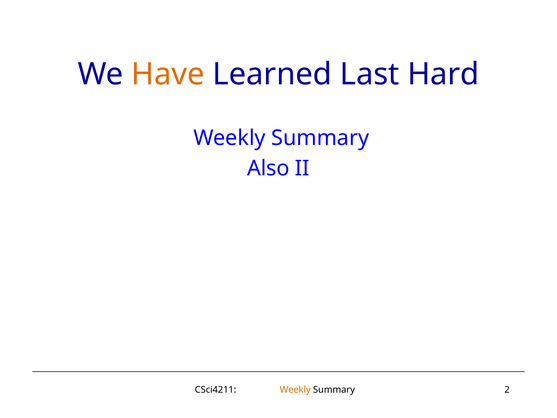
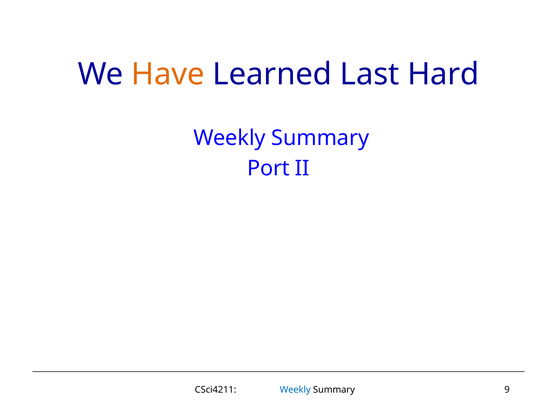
Also: Also -> Port
Weekly at (295, 390) colour: orange -> blue
2: 2 -> 9
